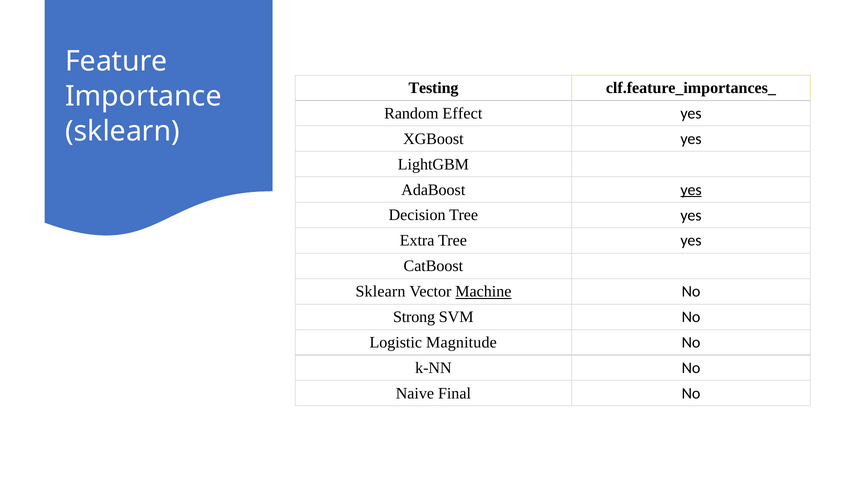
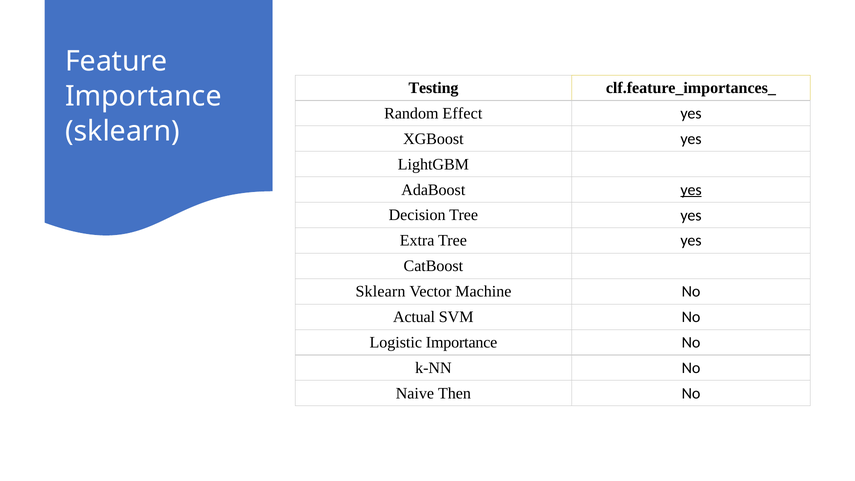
Machine underline: present -> none
Strong: Strong -> Actual
Logistic Magnitude: Magnitude -> Importance
Final: Final -> Then
